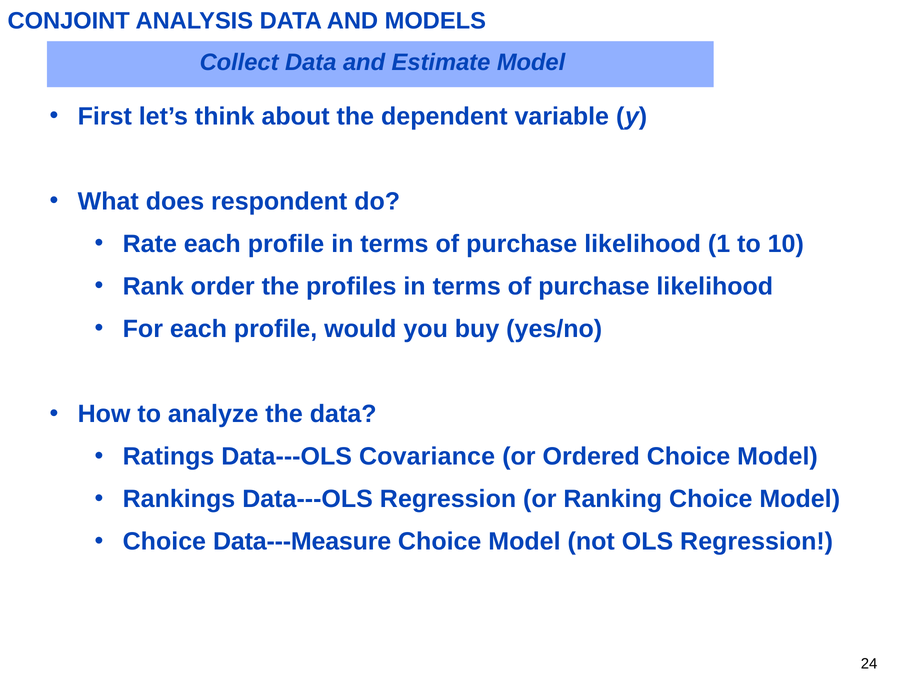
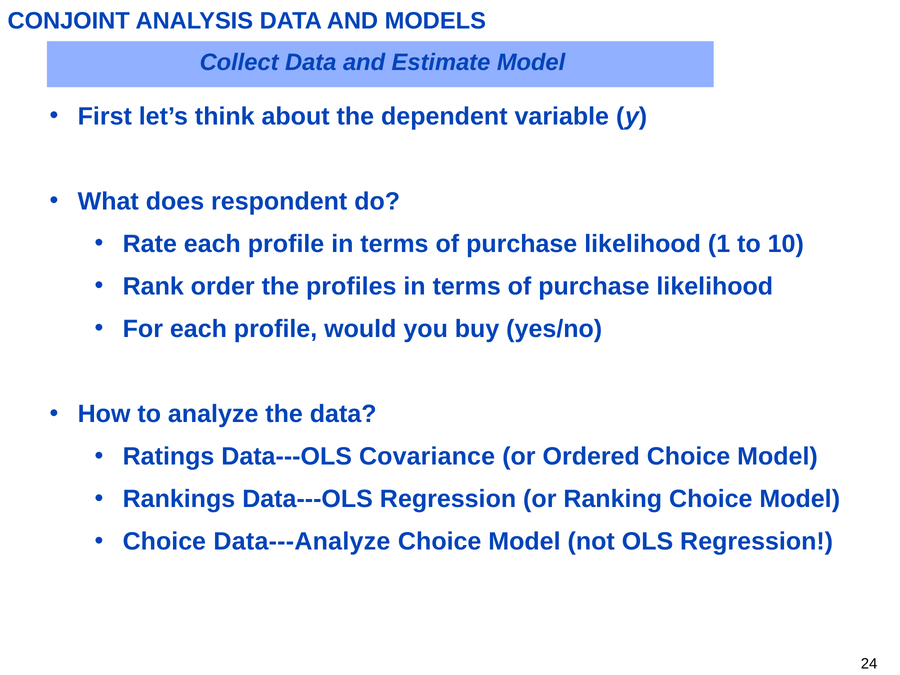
Data---Measure: Data---Measure -> Data---Analyze
